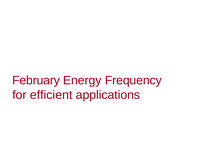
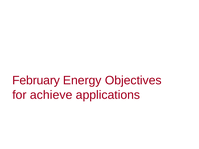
Frequency: Frequency -> Objectives
efficient: efficient -> achieve
